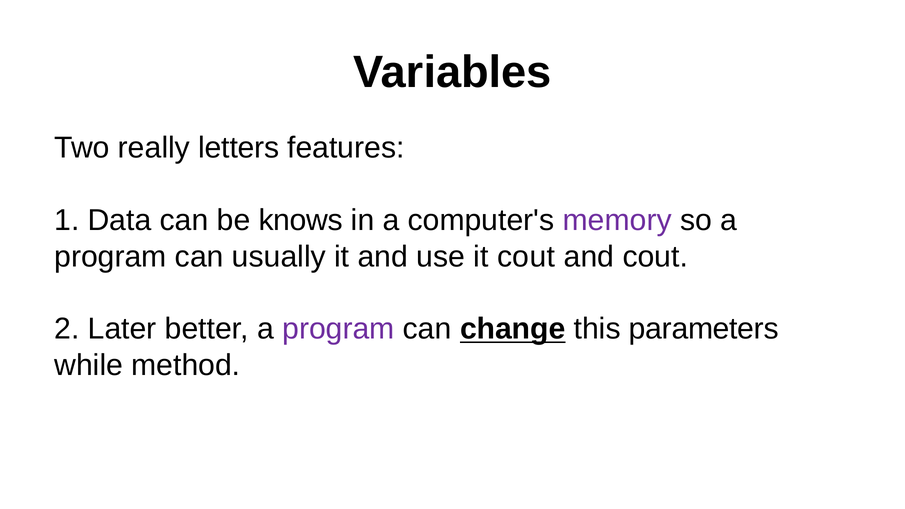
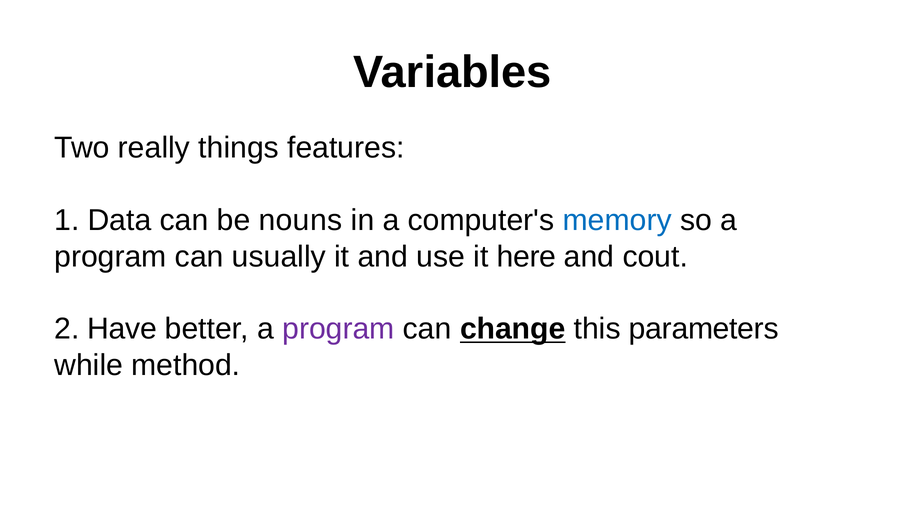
letters: letters -> things
knows: knows -> nouns
memory colour: purple -> blue
it cout: cout -> here
Later: Later -> Have
